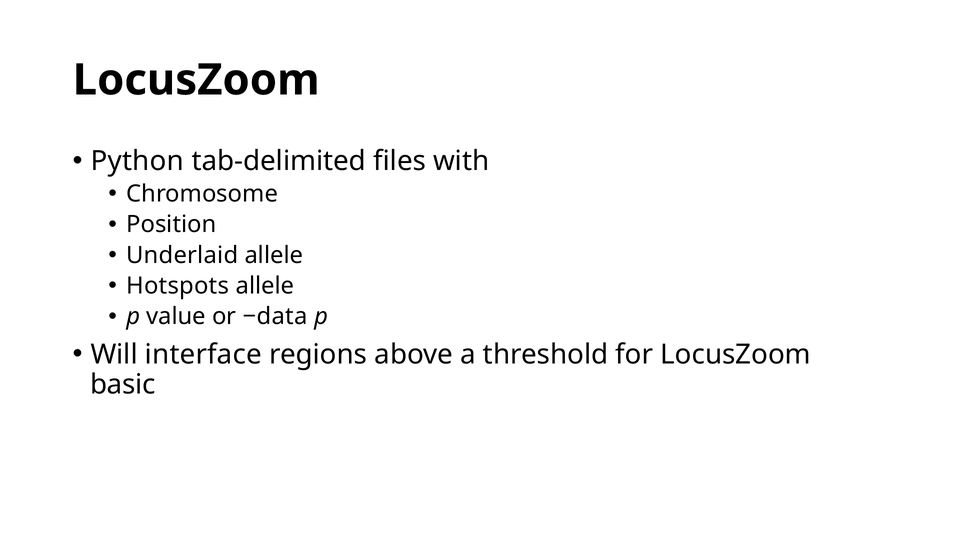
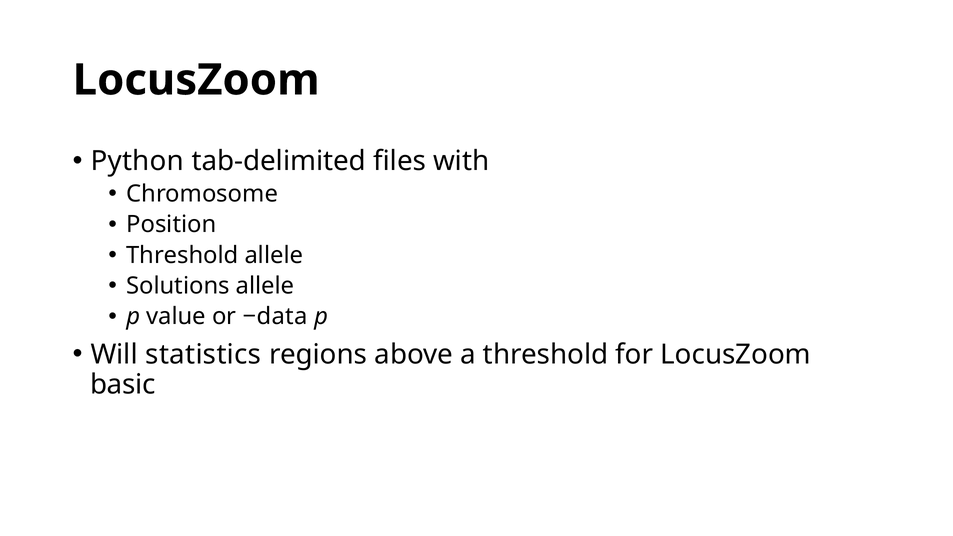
Underlaid at (182, 255): Underlaid -> Threshold
Hotspots: Hotspots -> Solutions
interface: interface -> statistics
